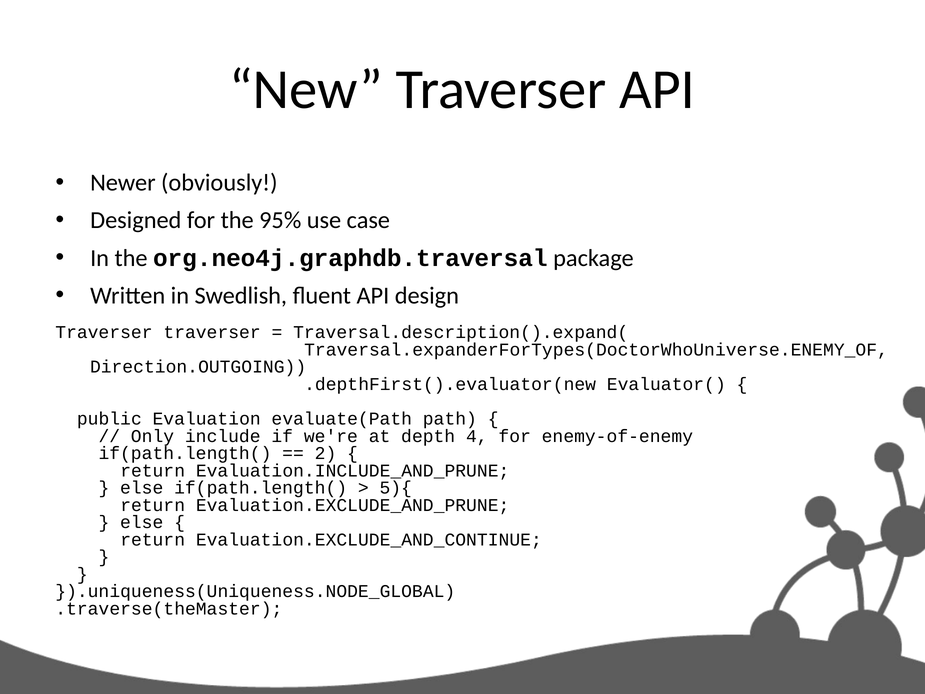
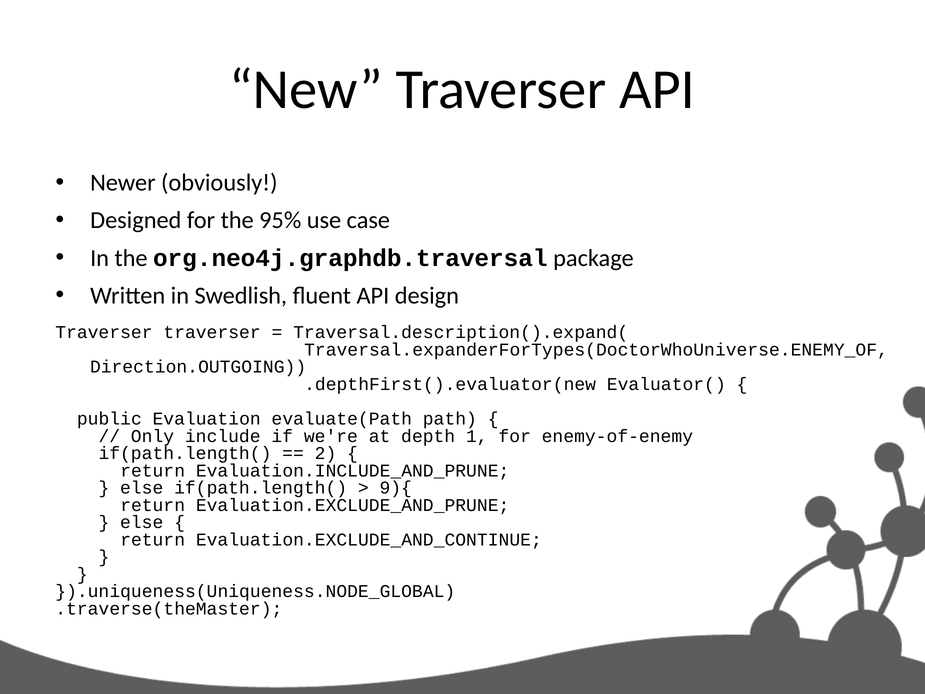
4: 4 -> 1
5){: 5){ -> 9){
